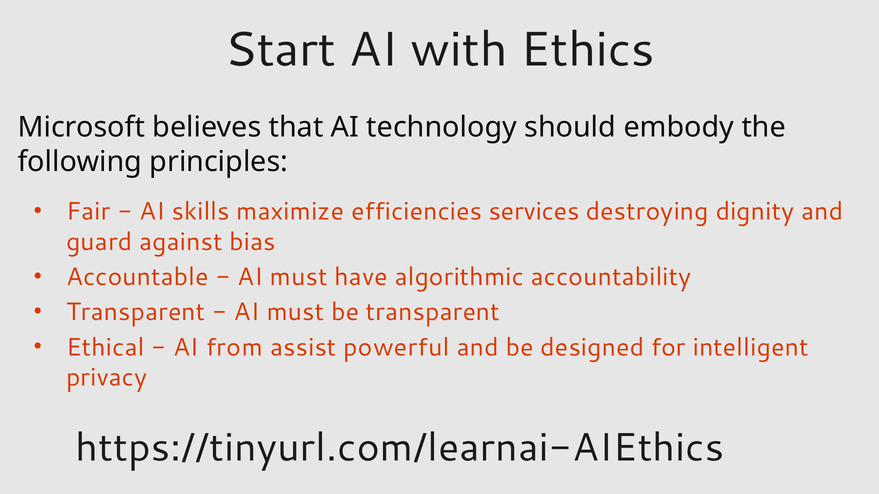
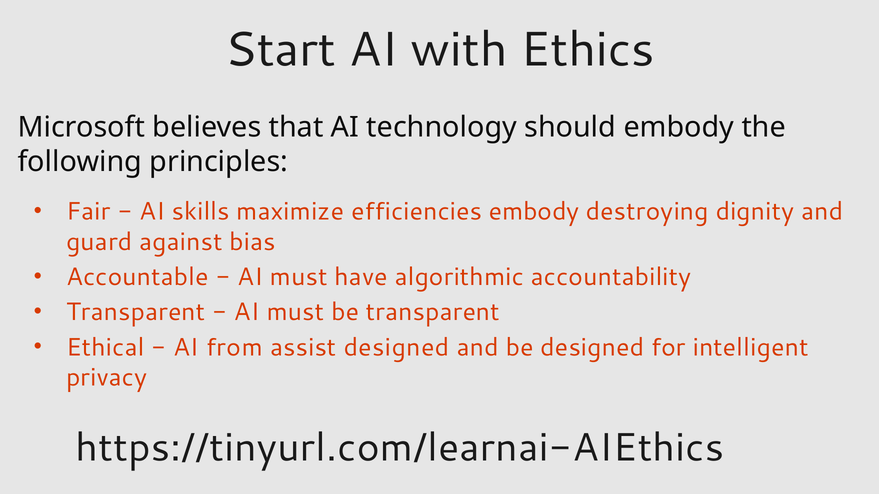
efficiencies services: services -> embody
assist powerful: powerful -> designed
